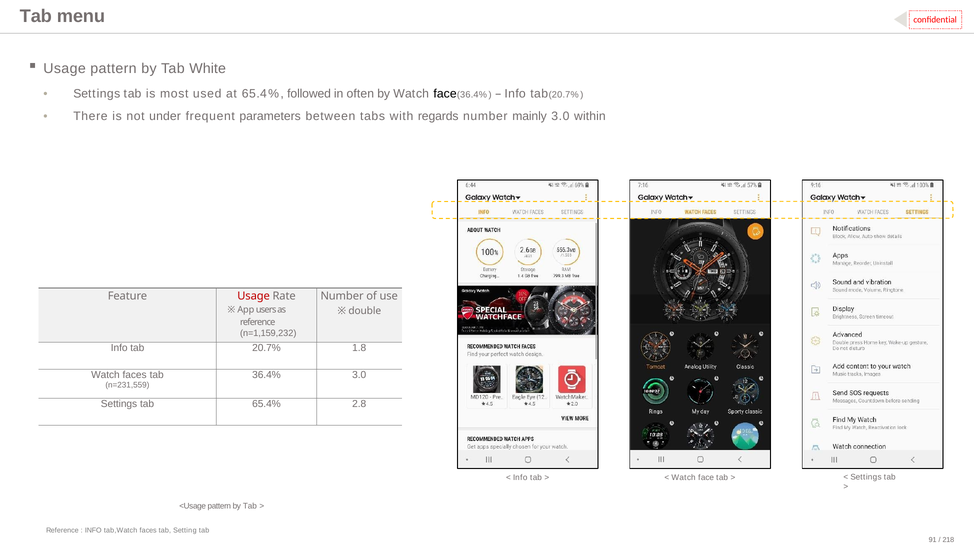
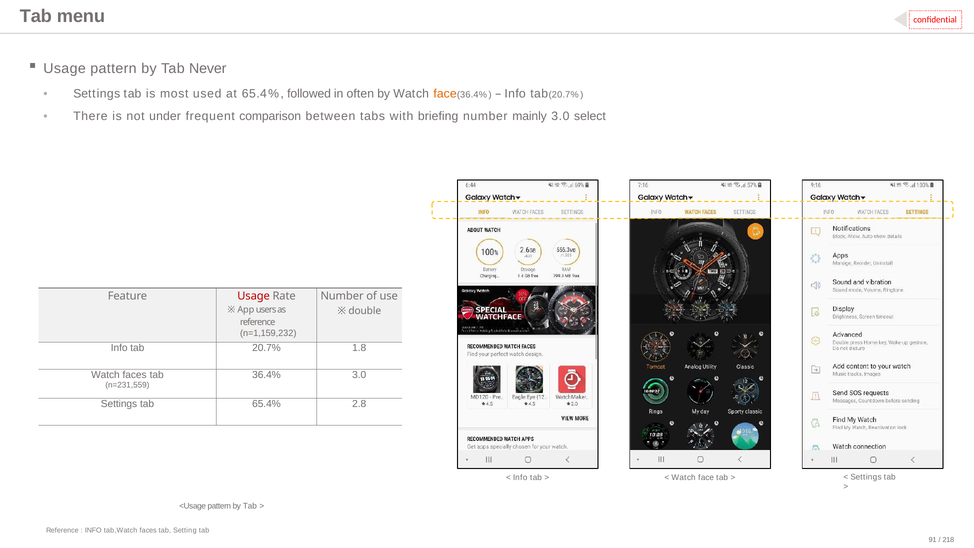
White: White -> Never
face at (445, 94) colour: black -> orange
parameters: parameters -> comparison
regards: regards -> briefing
within: within -> select
